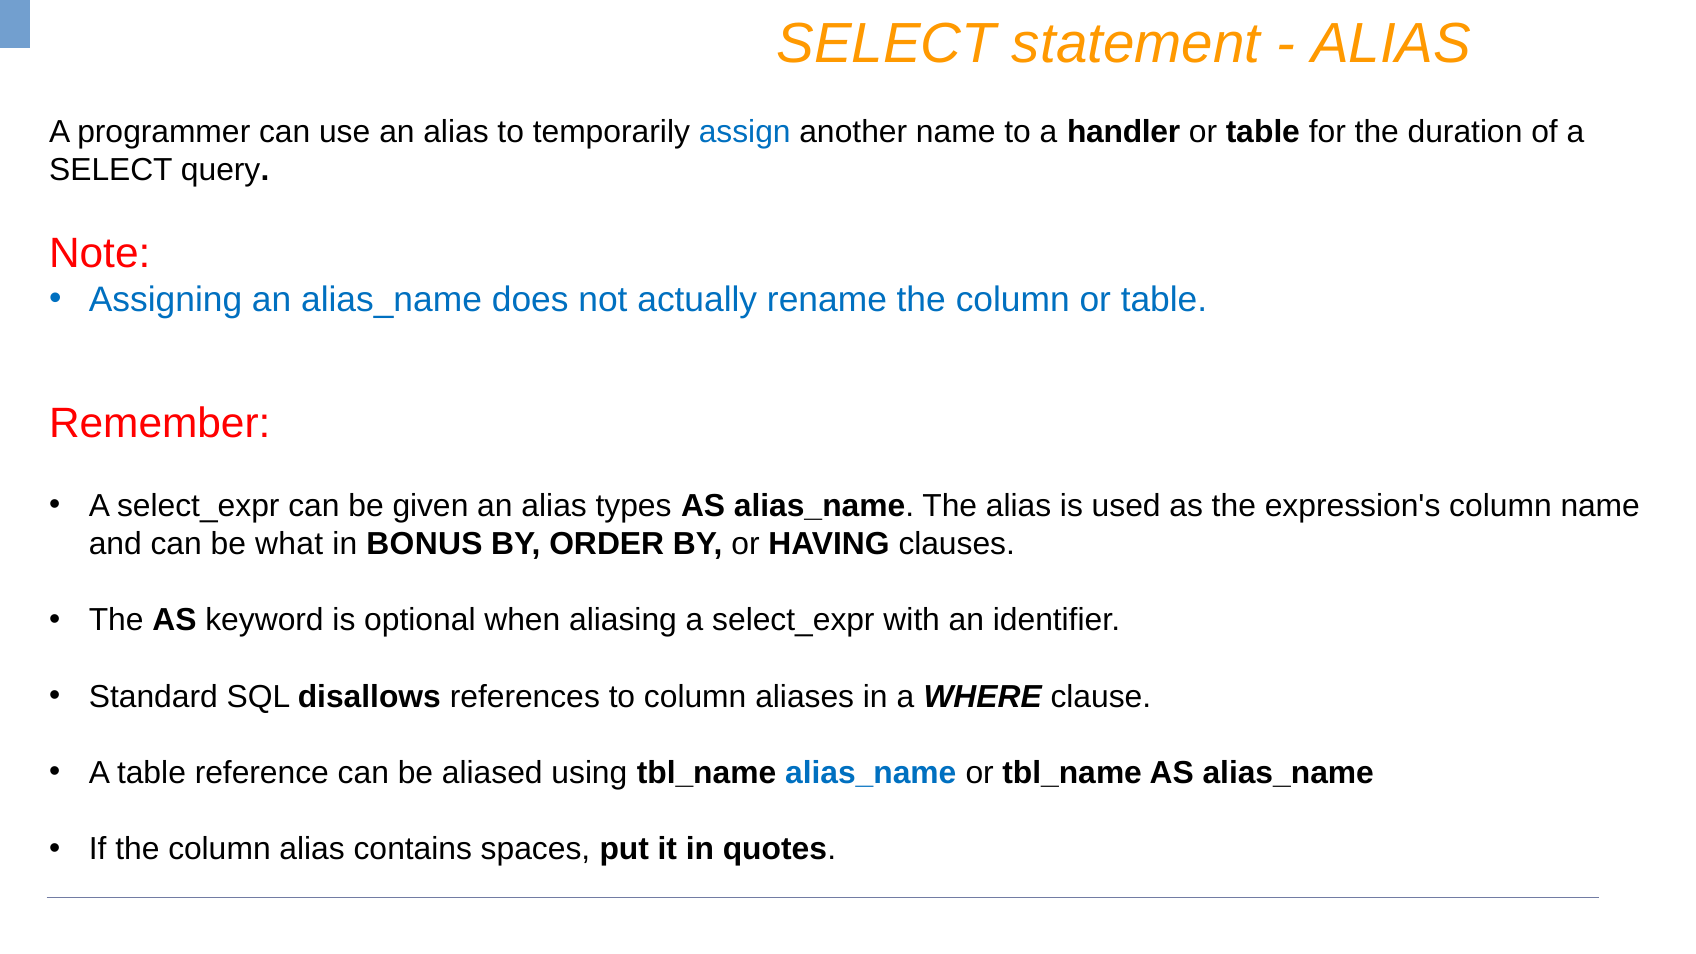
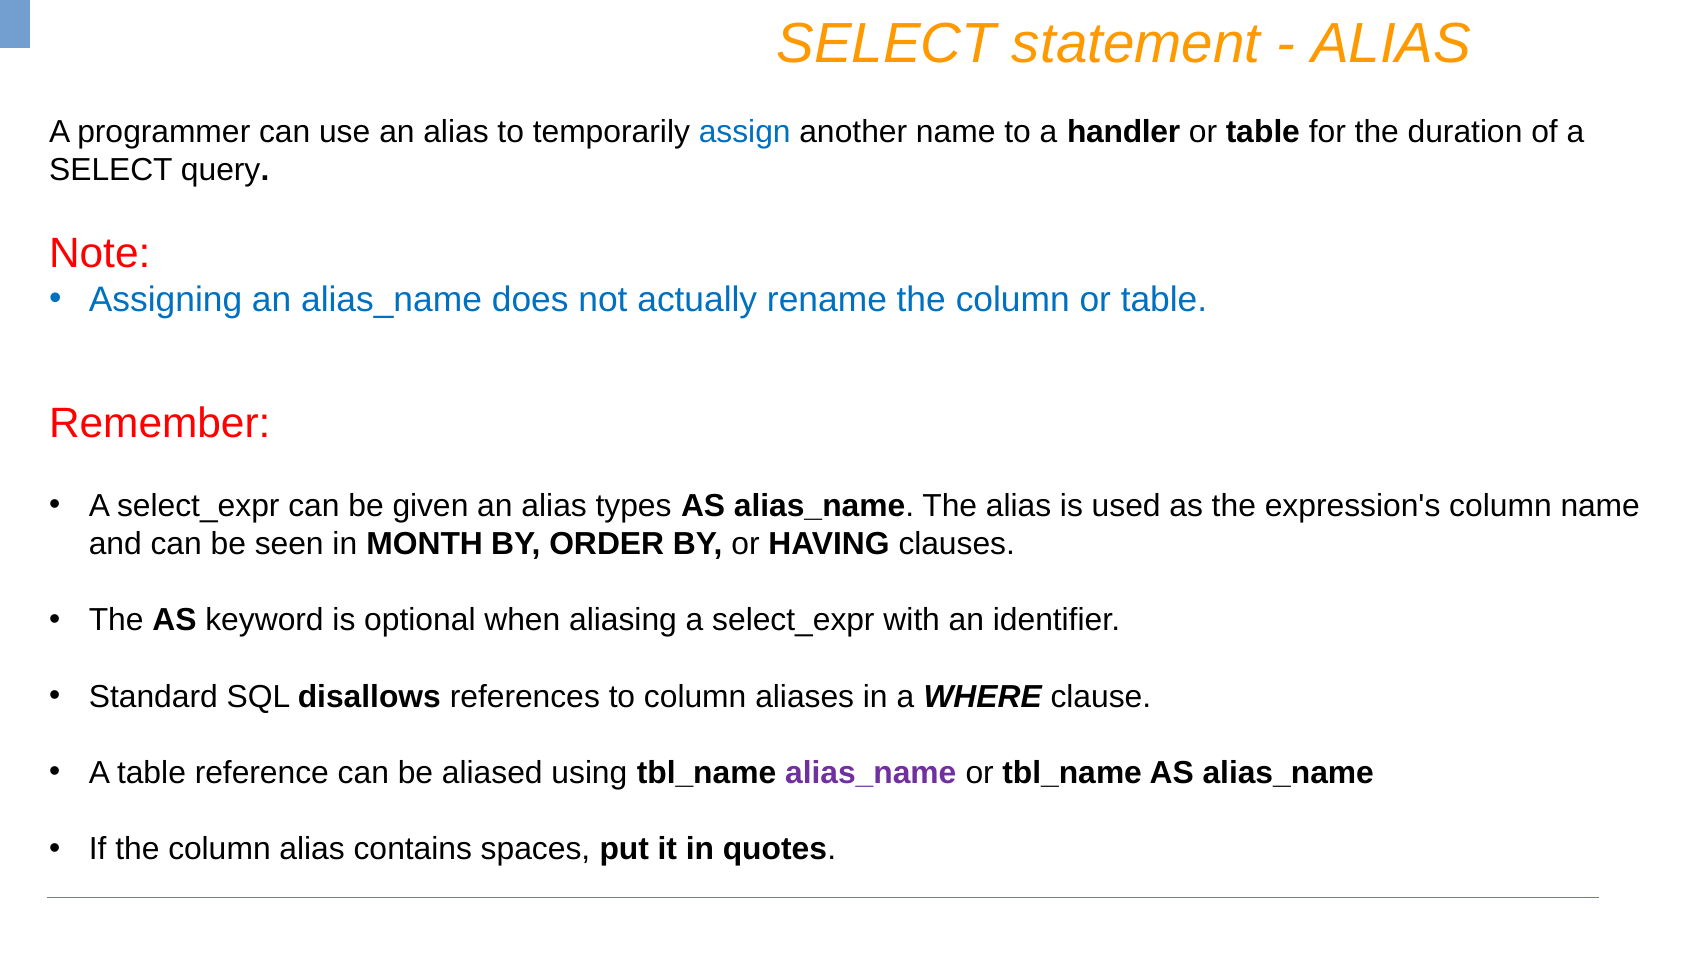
what: what -> seen
BONUS: BONUS -> MONTH
alias_name at (871, 773) colour: blue -> purple
